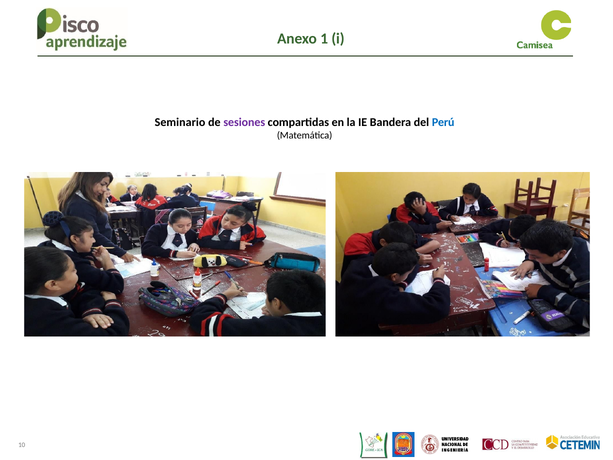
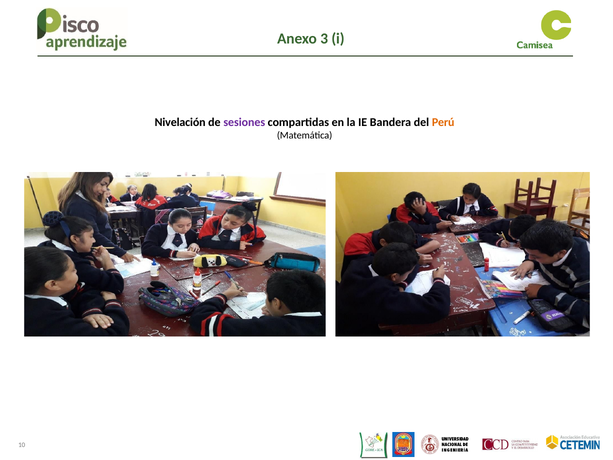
1: 1 -> 3
Seminario: Seminario -> Nivelación
Perú colour: blue -> orange
